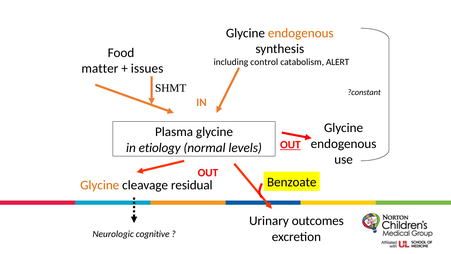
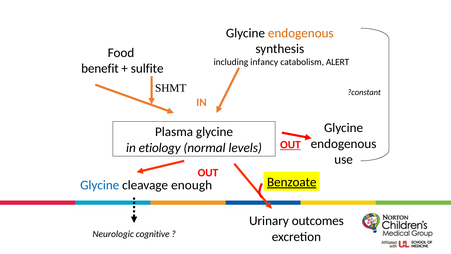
control: control -> infancy
matter: matter -> benefit
issues: issues -> sulfite
Benzoate underline: none -> present
Glycine at (100, 185) colour: orange -> blue
residual: residual -> enough
